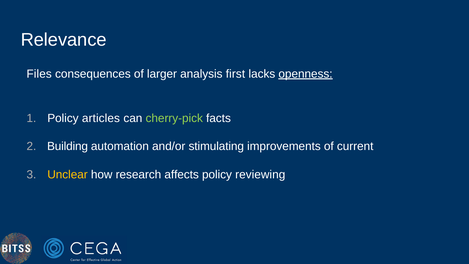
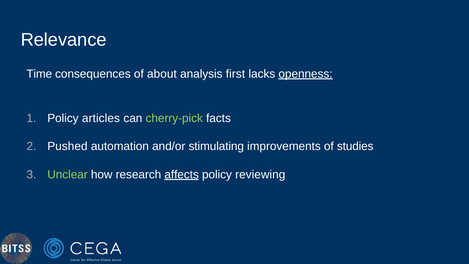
Files: Files -> Time
larger: larger -> about
Building: Building -> Pushed
current: current -> studies
Unclear colour: yellow -> light green
affects underline: none -> present
